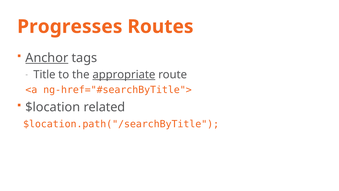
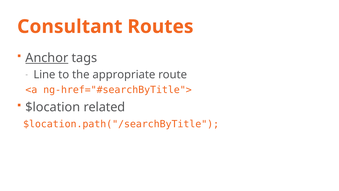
Progresses: Progresses -> Consultant
Title: Title -> Line
appropriate underline: present -> none
